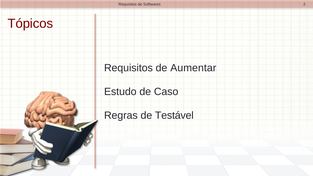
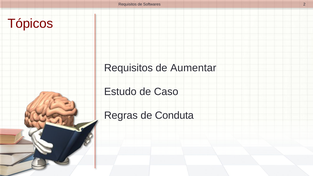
Testável: Testável -> Conduta
